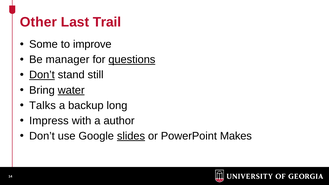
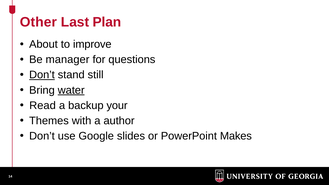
Trail: Trail -> Plan
Some: Some -> About
questions underline: present -> none
Talks: Talks -> Read
long: long -> your
Impress: Impress -> Themes
slides underline: present -> none
